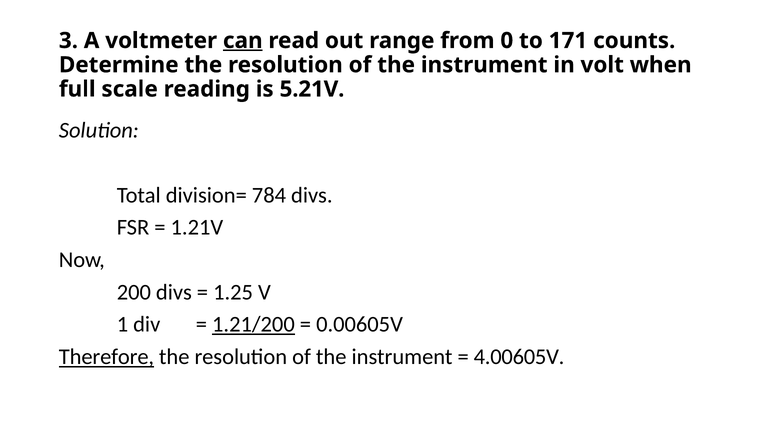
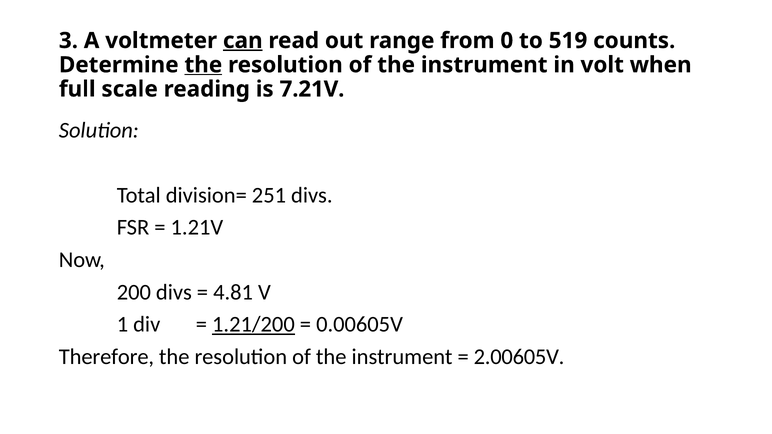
171: 171 -> 519
the at (203, 65) underline: none -> present
5.21V: 5.21V -> 7.21V
784: 784 -> 251
1.25: 1.25 -> 4.81
Therefore underline: present -> none
4.00605V: 4.00605V -> 2.00605V
